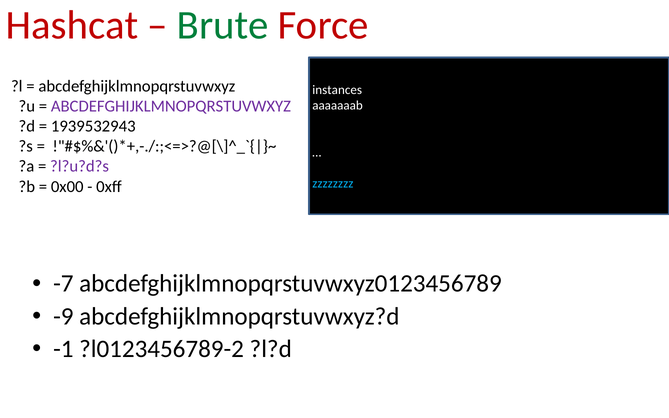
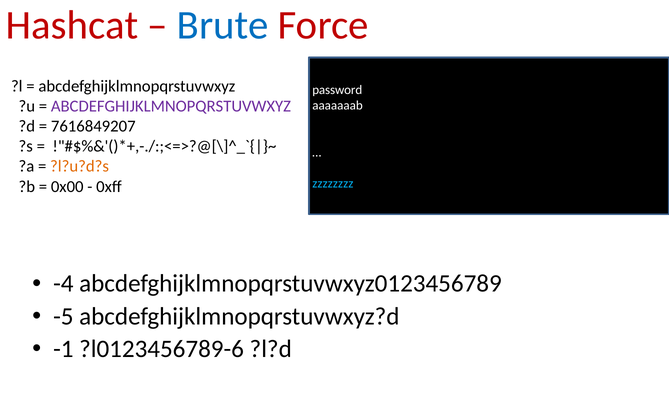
Brute colour: green -> blue
instances: instances -> password
1939532943: 1939532943 -> 7616849207
?l?u?d?s colour: purple -> orange
-7: -7 -> -4
-9: -9 -> -5
?l0123456789-2: ?l0123456789-2 -> ?l0123456789-6
